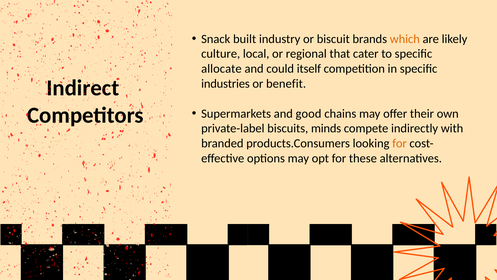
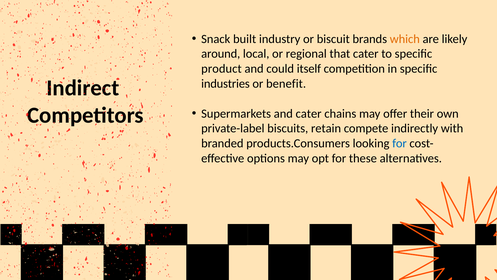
culture: culture -> around
allocate: allocate -> product
and good: good -> cater
minds: minds -> retain
for at (400, 143) colour: orange -> blue
